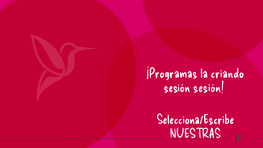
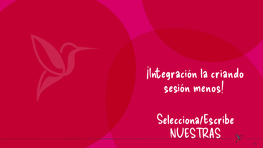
¡Programas: ¡Programas -> ¡Integración
sesión sesión: sesión -> menos
